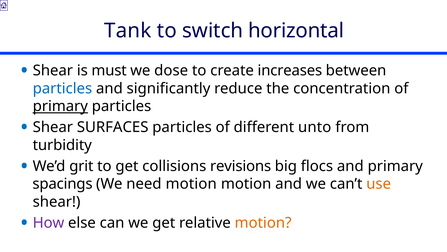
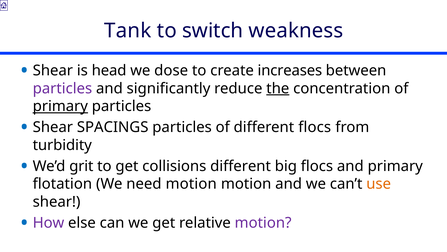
horizontal: horizontal -> weakness
must: must -> head
particles at (62, 88) colour: blue -> purple
the underline: none -> present
SURFACES: SURFACES -> SPACINGS
different unto: unto -> flocs
collisions revisions: revisions -> different
spacings: spacings -> flotation
motion at (263, 222) colour: orange -> purple
